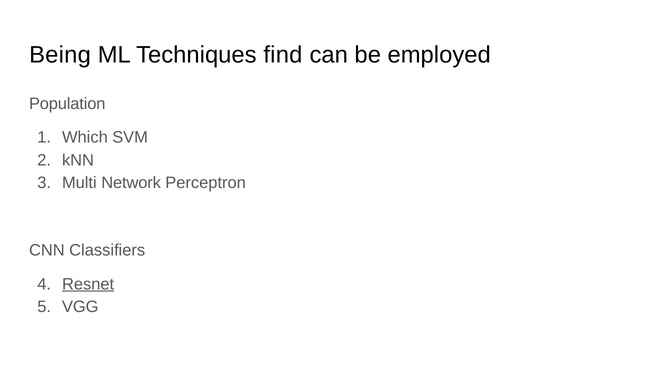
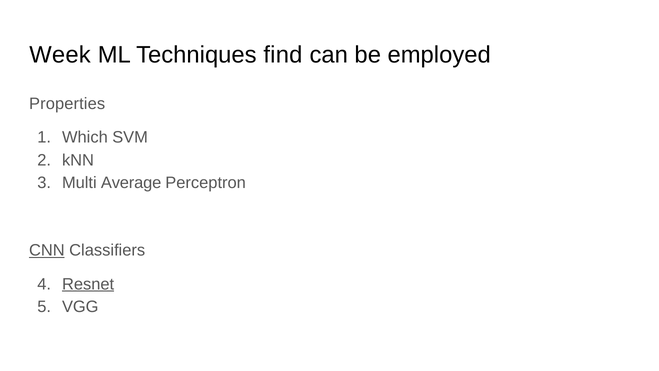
Being: Being -> Week
Population: Population -> Properties
Network: Network -> Average
CNN underline: none -> present
